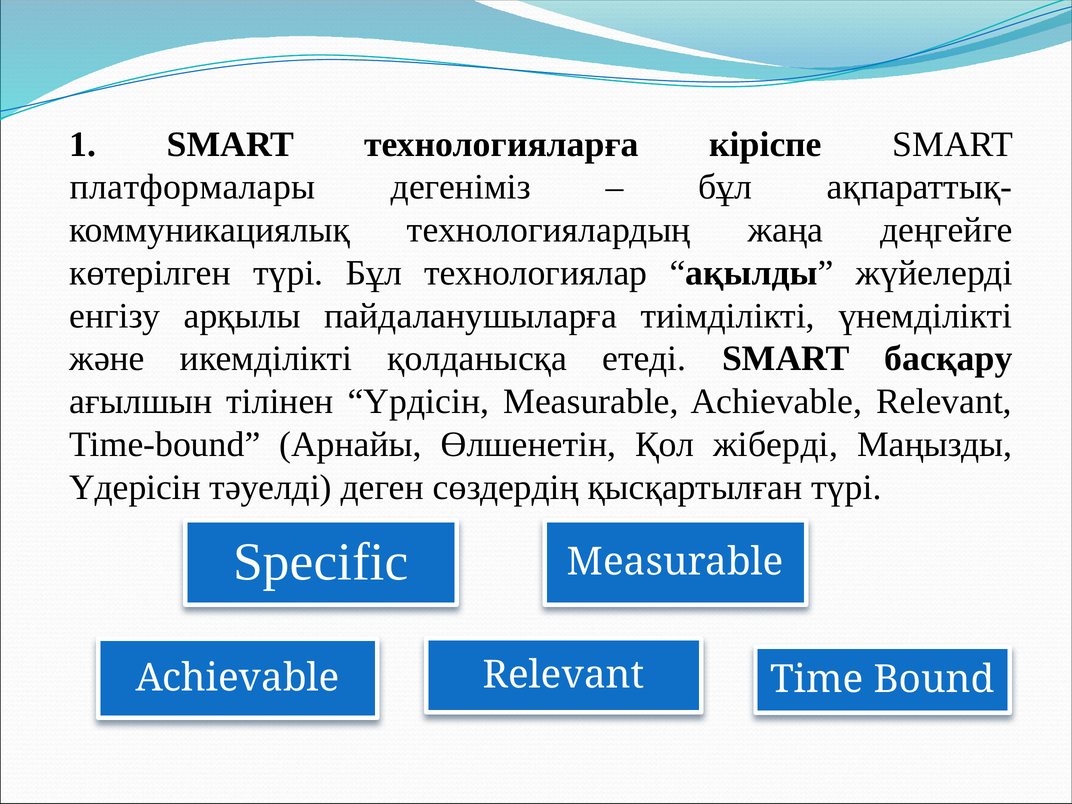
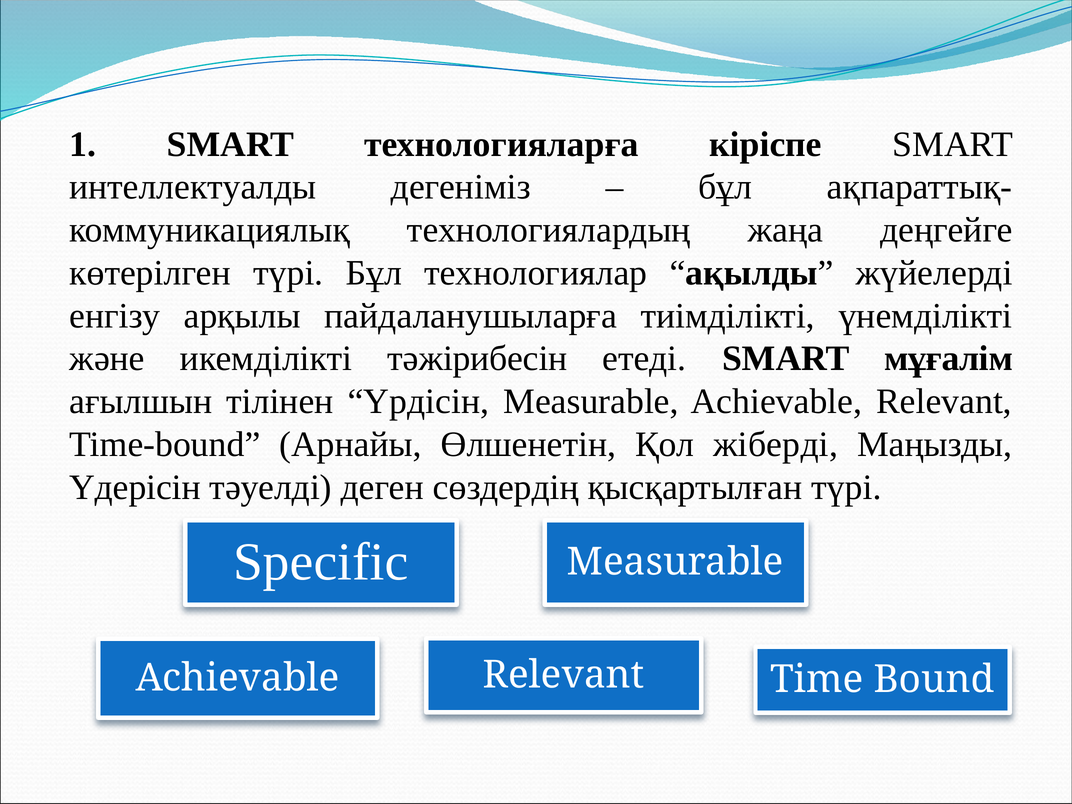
платформалары: платформалары -> интеллектуалды
қолданысқа: қолданысқа -> тәжірибесін
басқару: басқару -> мұғалім
